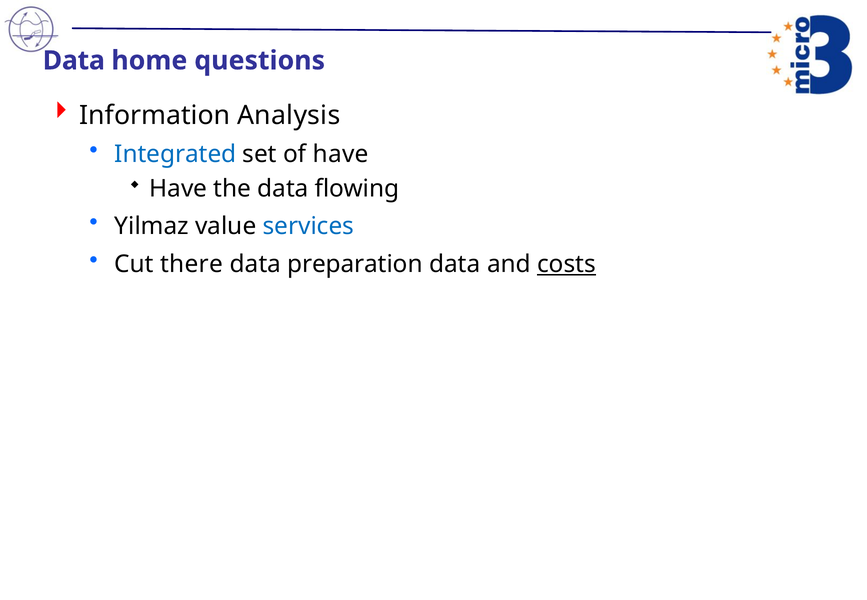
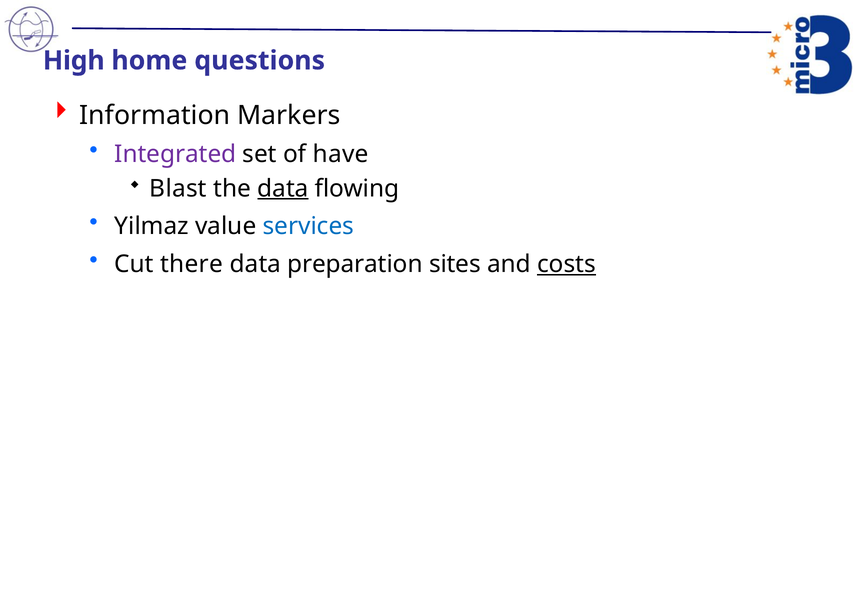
Data at (74, 61): Data -> High
Analysis: Analysis -> Markers
Integrated colour: blue -> purple
Have at (178, 189): Have -> Blast
data at (283, 189) underline: none -> present
preparation data: data -> sites
